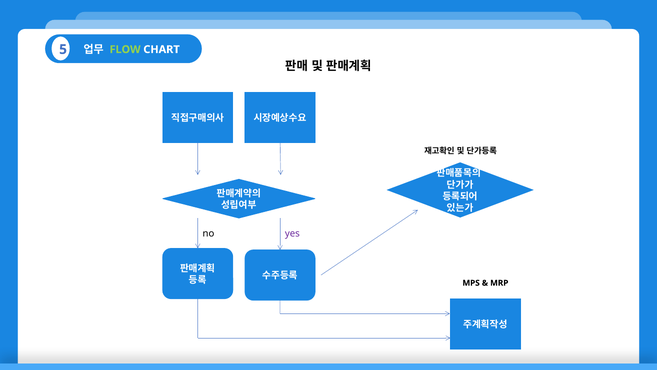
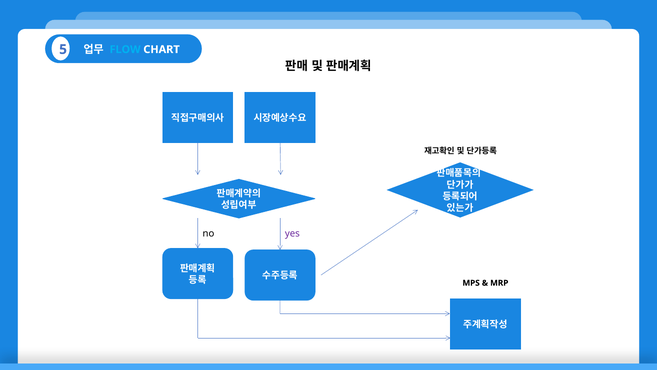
FLOW colour: light green -> light blue
